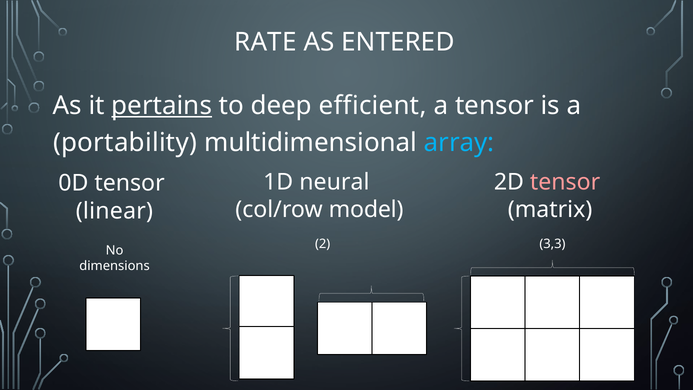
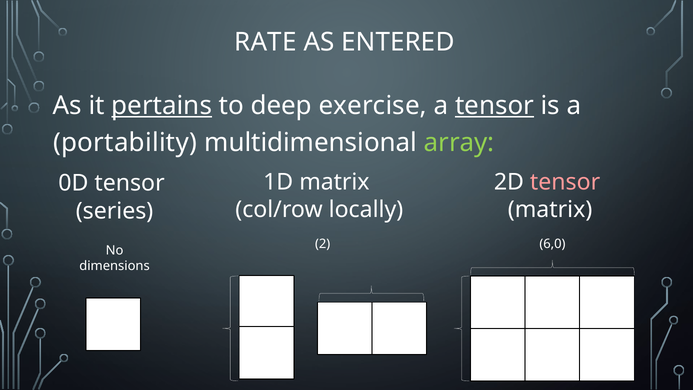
efficient: efficient -> exercise
tensor at (495, 105) underline: none -> present
array colour: light blue -> light green
1D neural: neural -> matrix
model: model -> locally
linear: linear -> series
3,3: 3,3 -> 6,0
